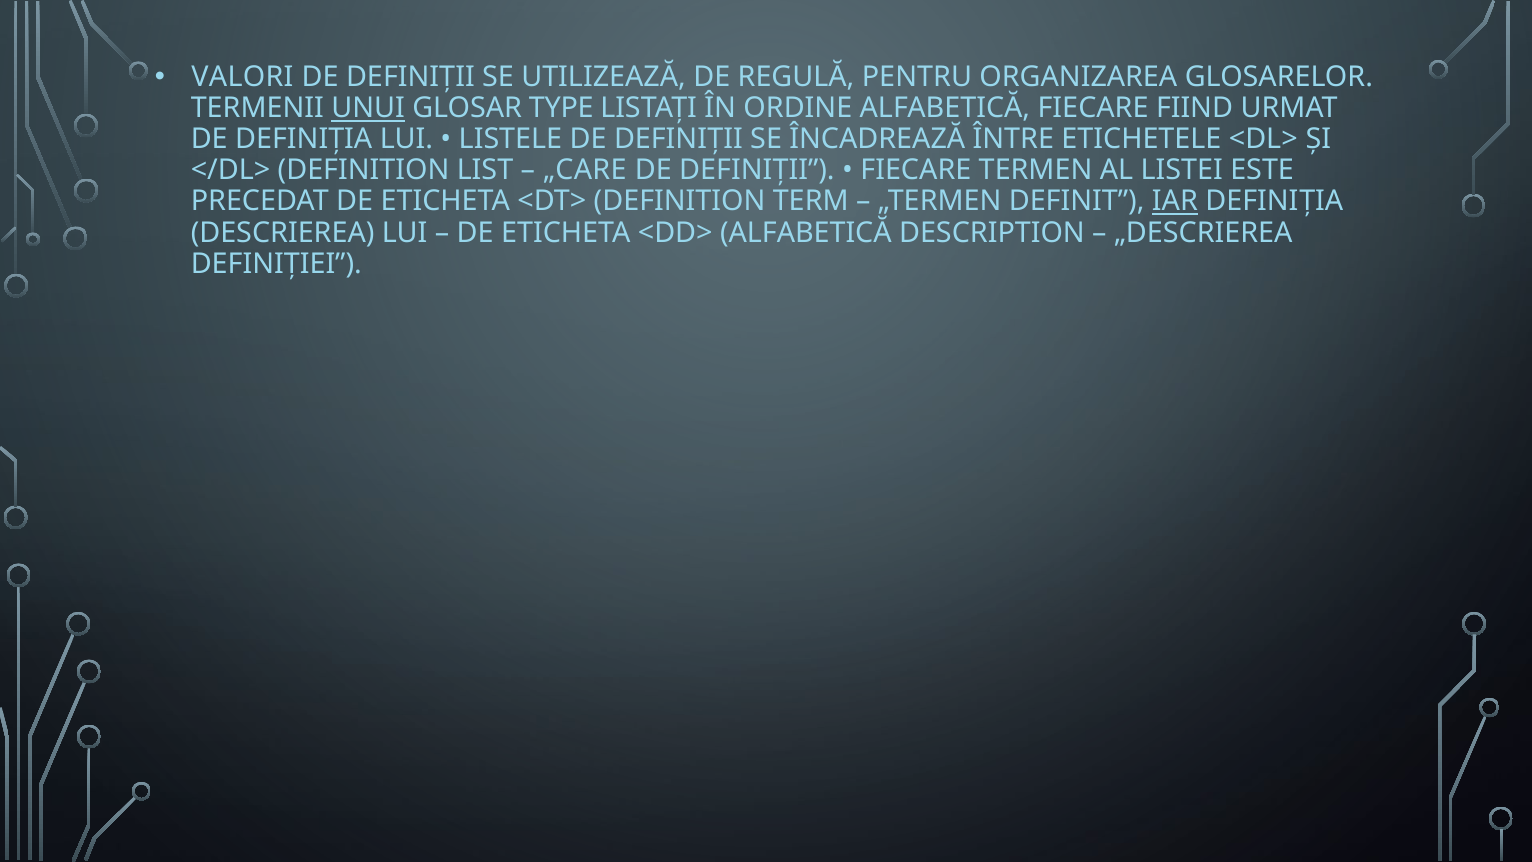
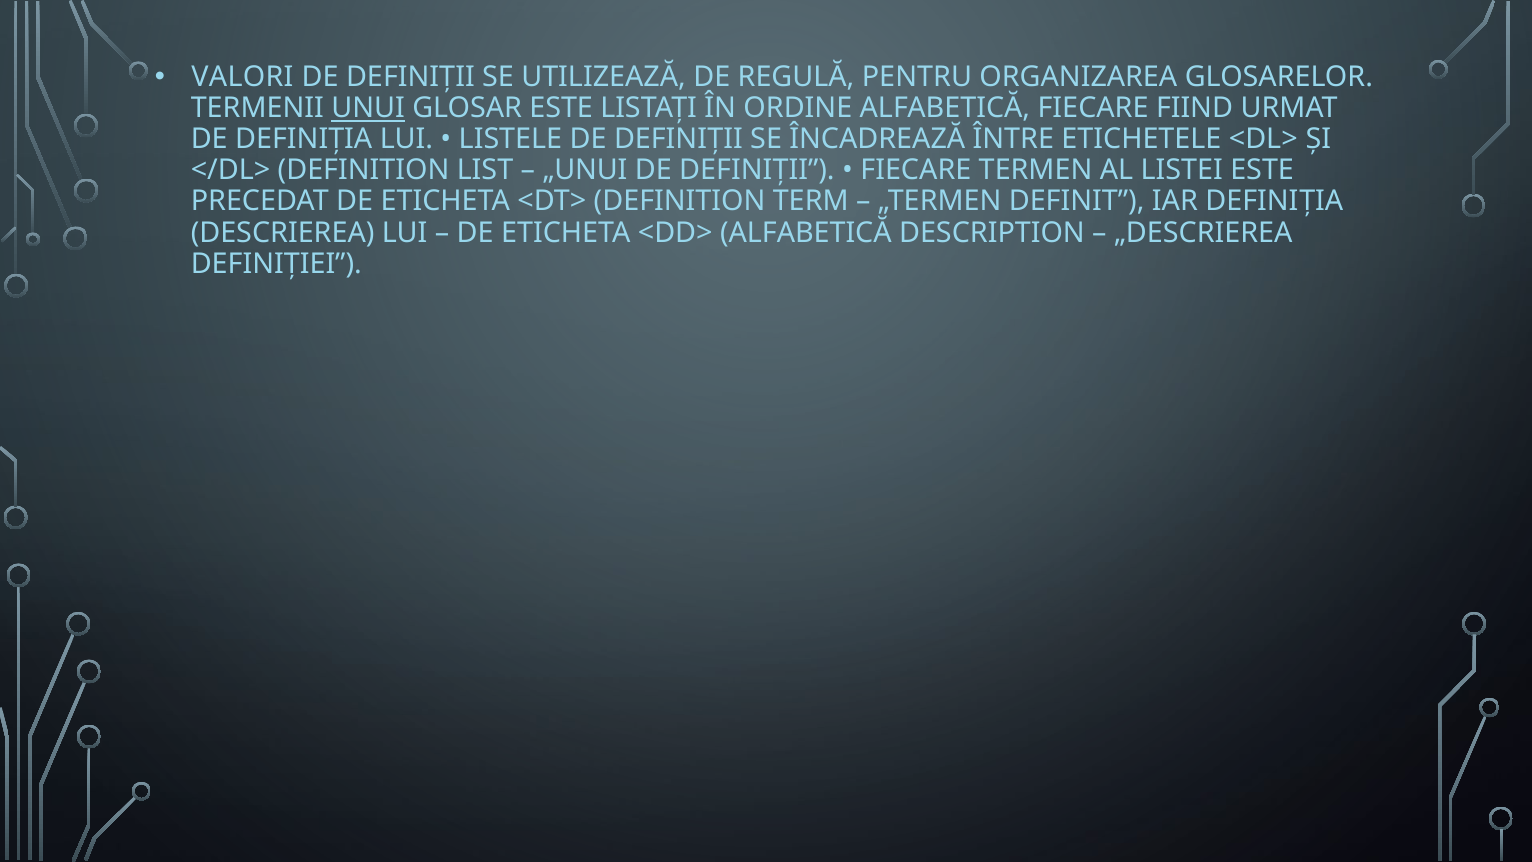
GLOSAR TYPE: TYPE -> ESTE
„CARE: „CARE -> „UNUI
IAR underline: present -> none
